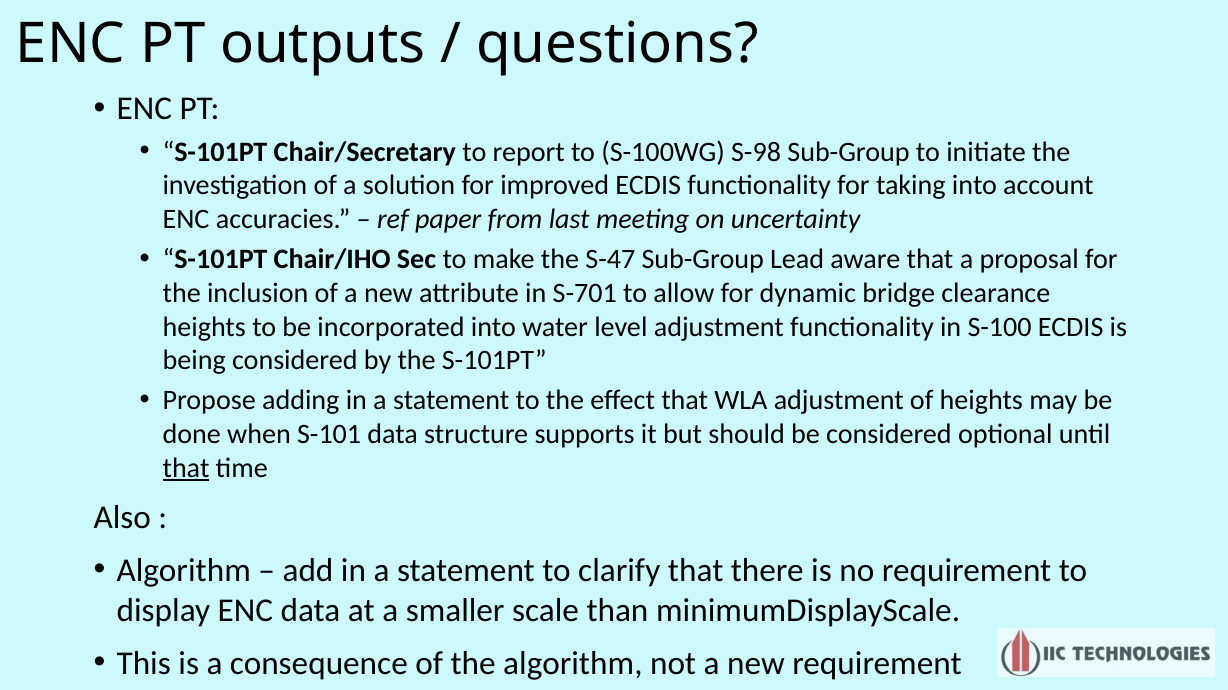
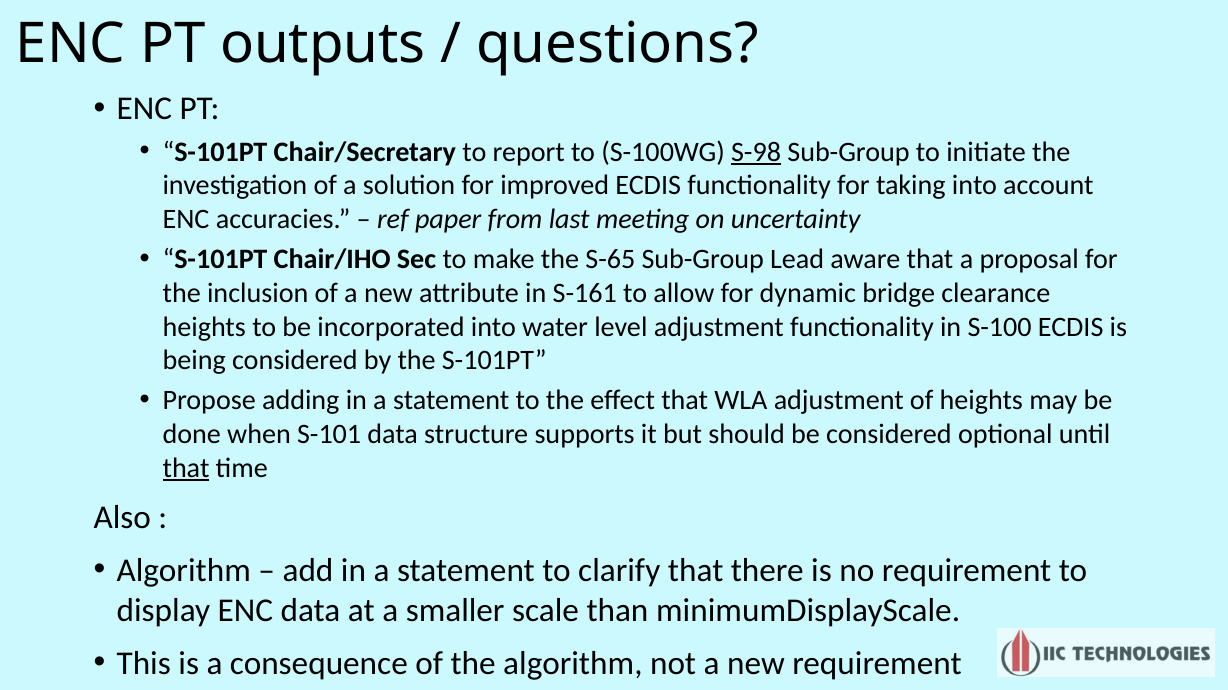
S-98 underline: none -> present
S-47: S-47 -> S-65
S-701: S-701 -> S-161
